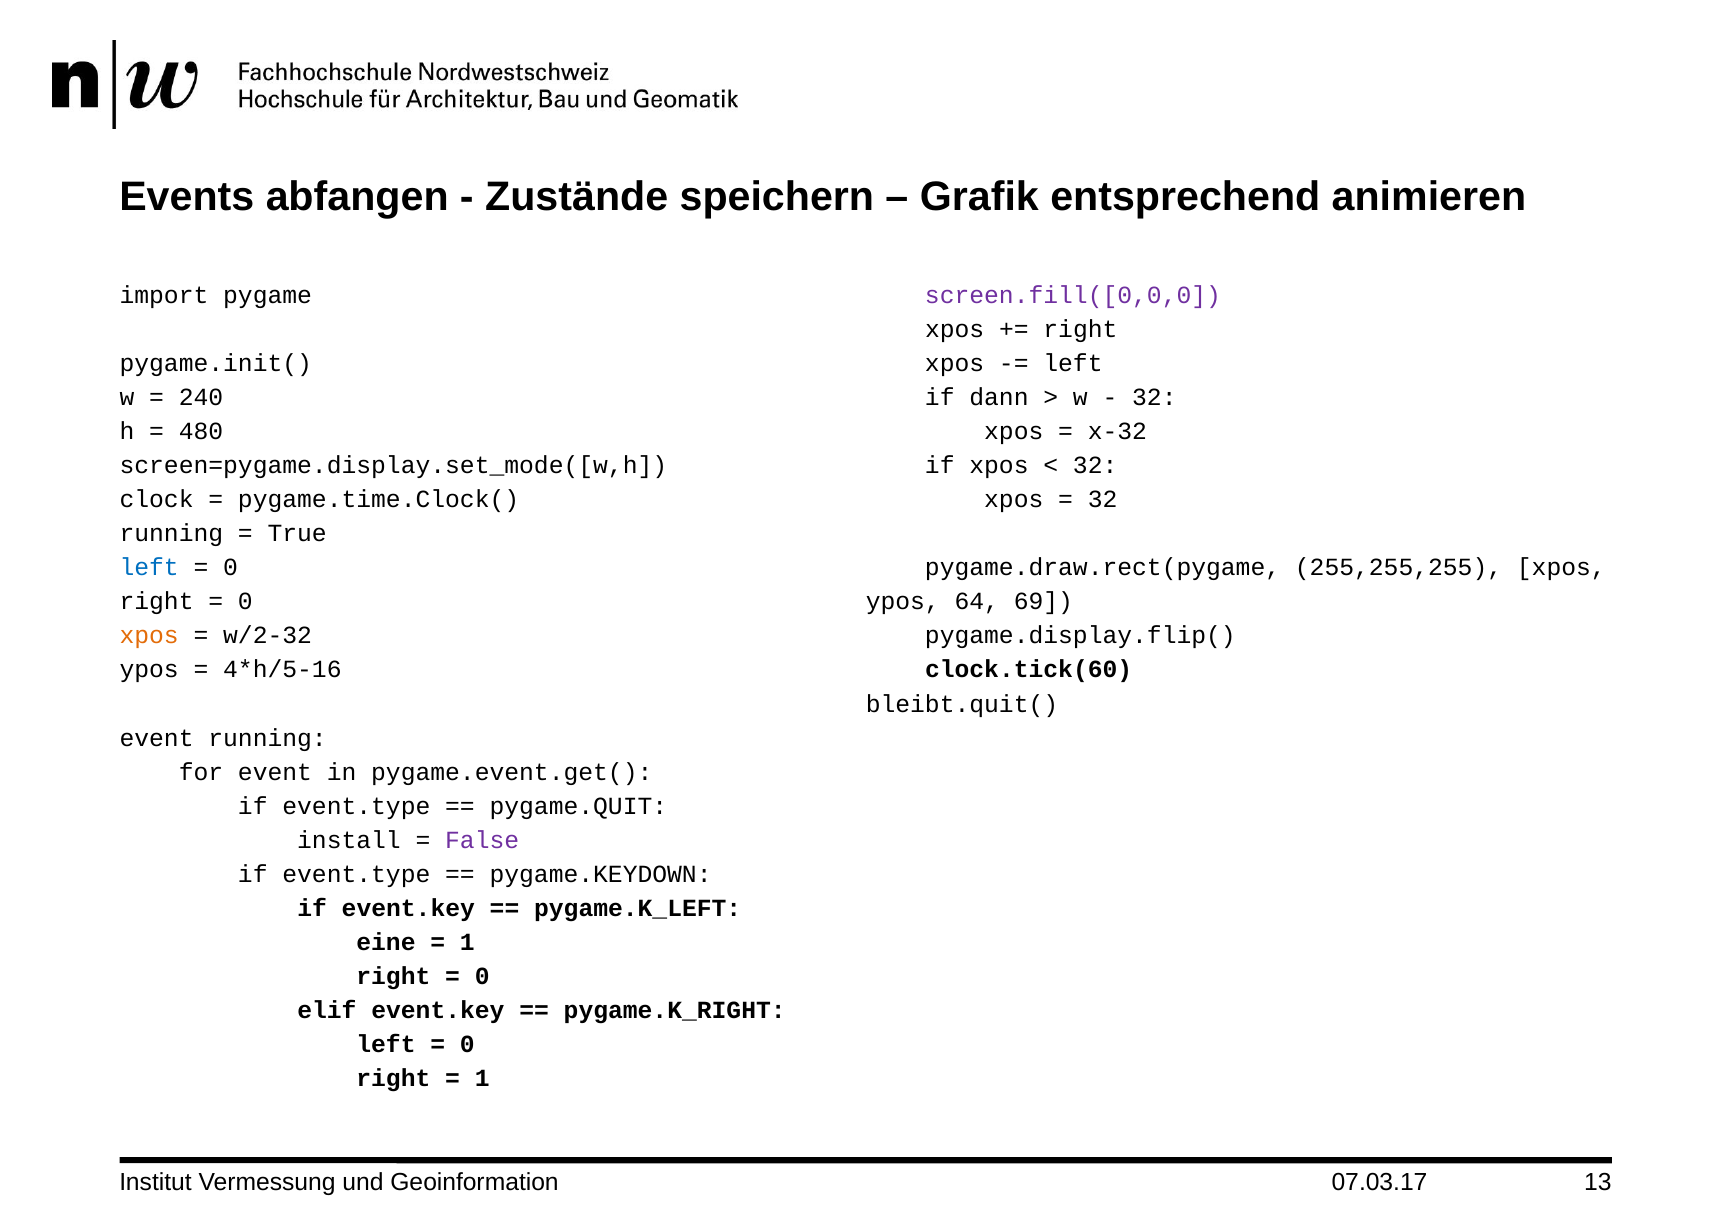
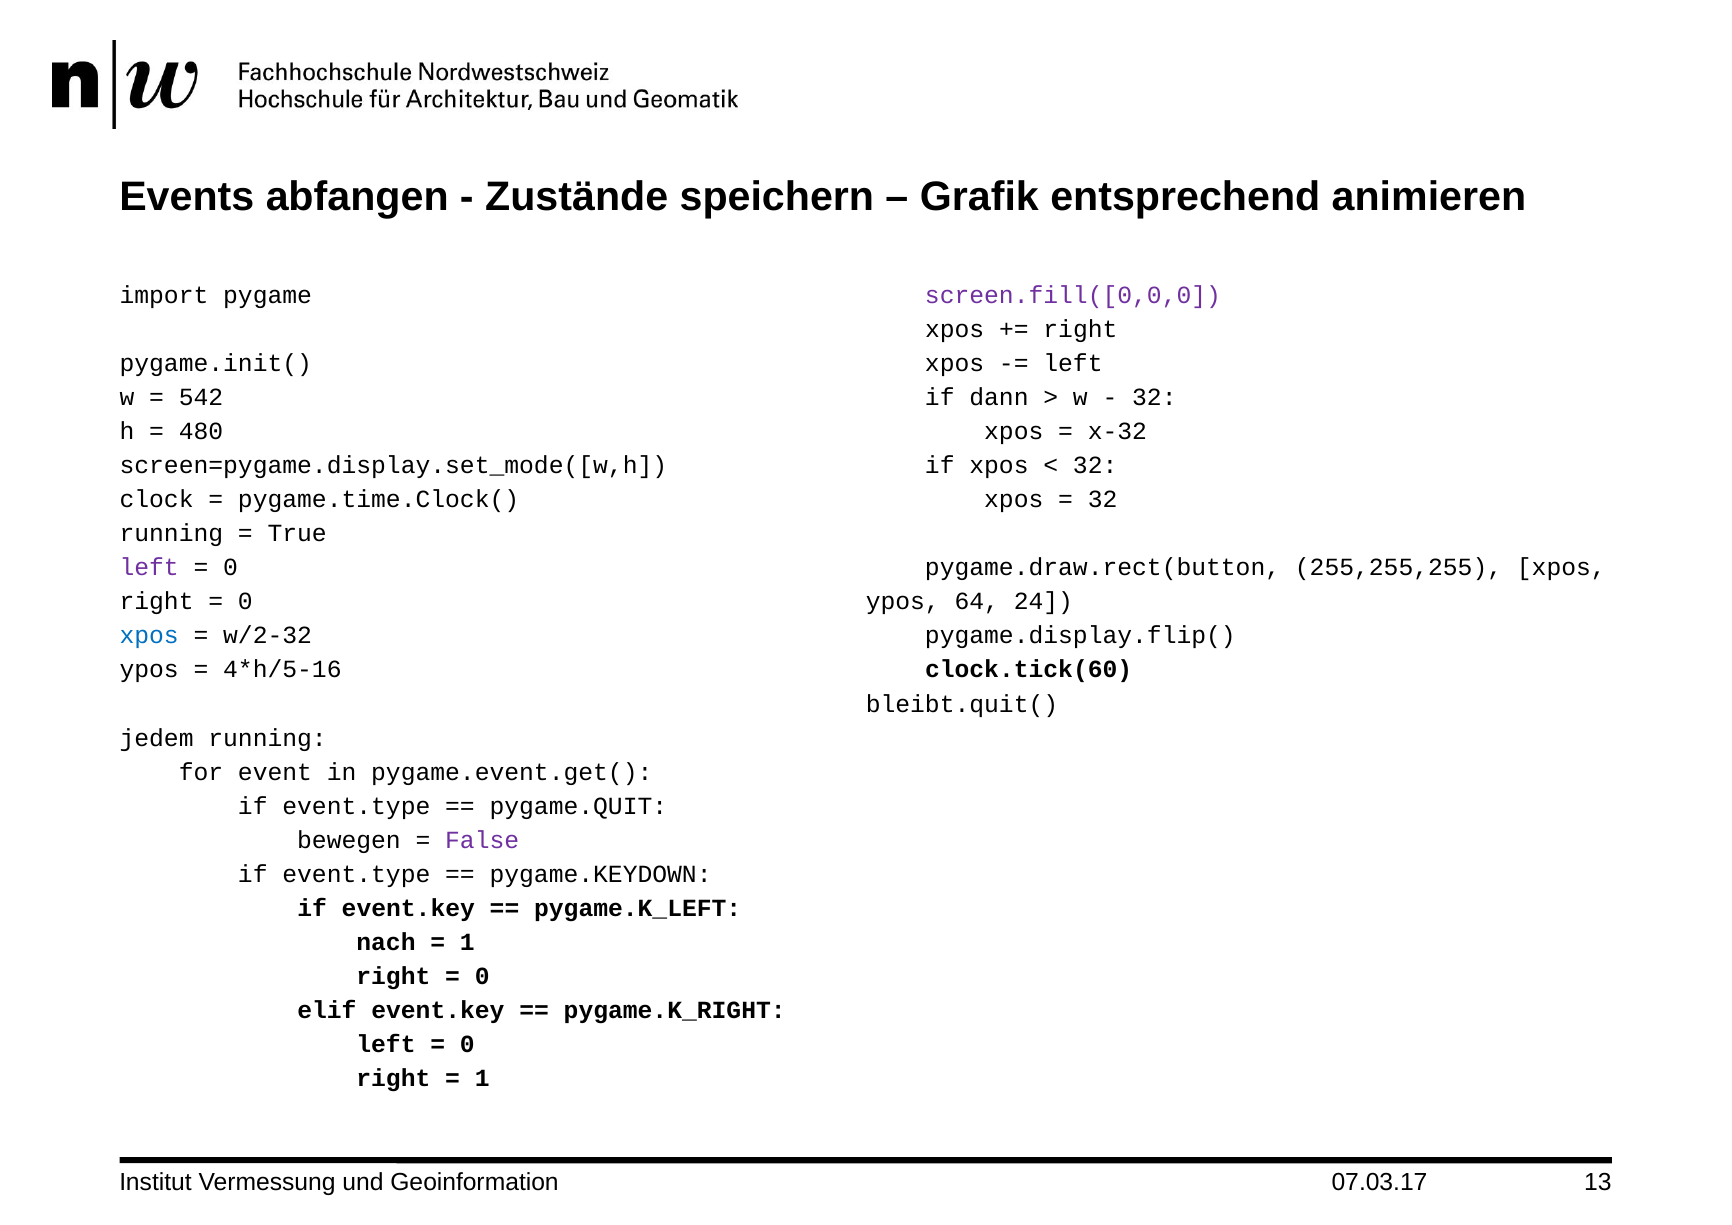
240: 240 -> 542
left at (149, 567) colour: blue -> purple
pygame.draw.rect(pygame: pygame.draw.rect(pygame -> pygame.draw.rect(button
69: 69 -> 24
xpos at (149, 636) colour: orange -> blue
event at (157, 738): event -> jedem
install: install -> bewegen
eine: eine -> nach
